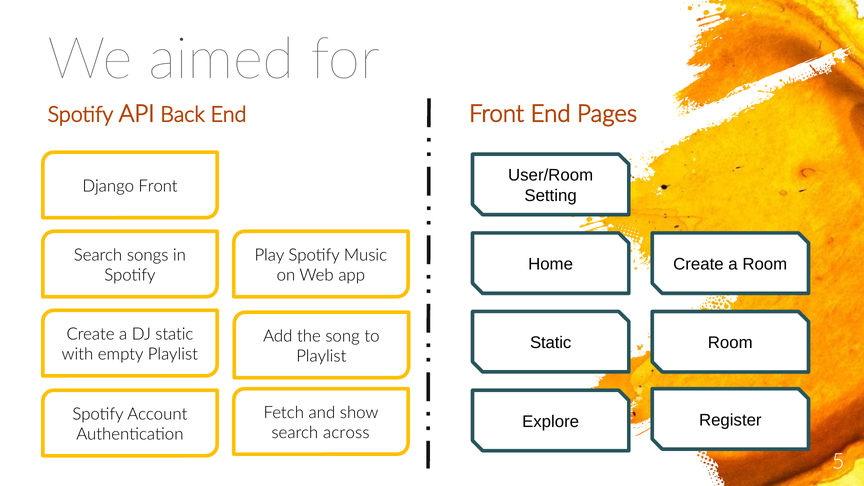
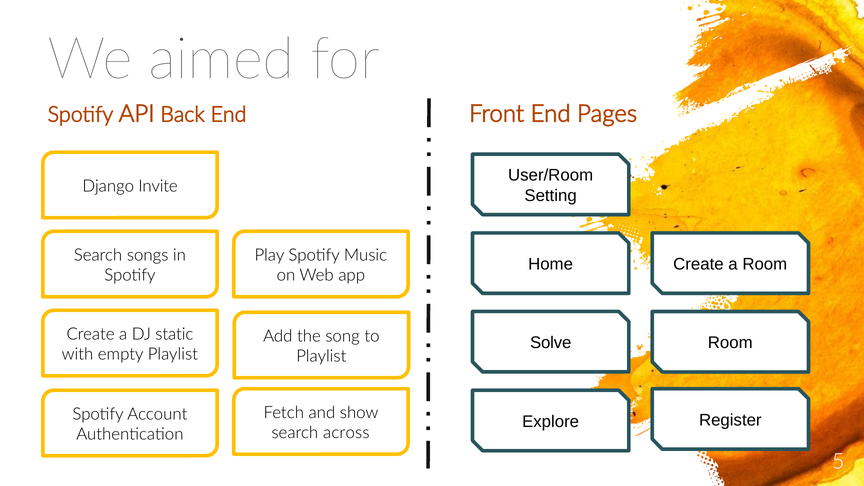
Django Front: Front -> Invite
Static at (551, 343): Static -> Solve
